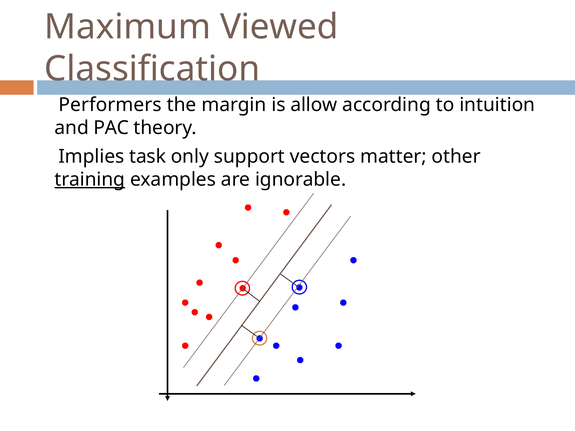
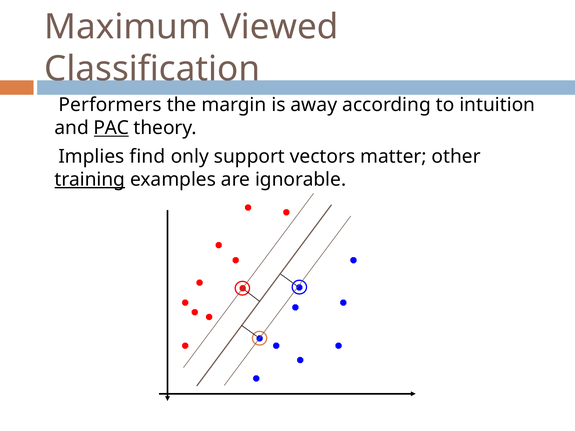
allow: allow -> away
PAC underline: none -> present
task: task -> find
